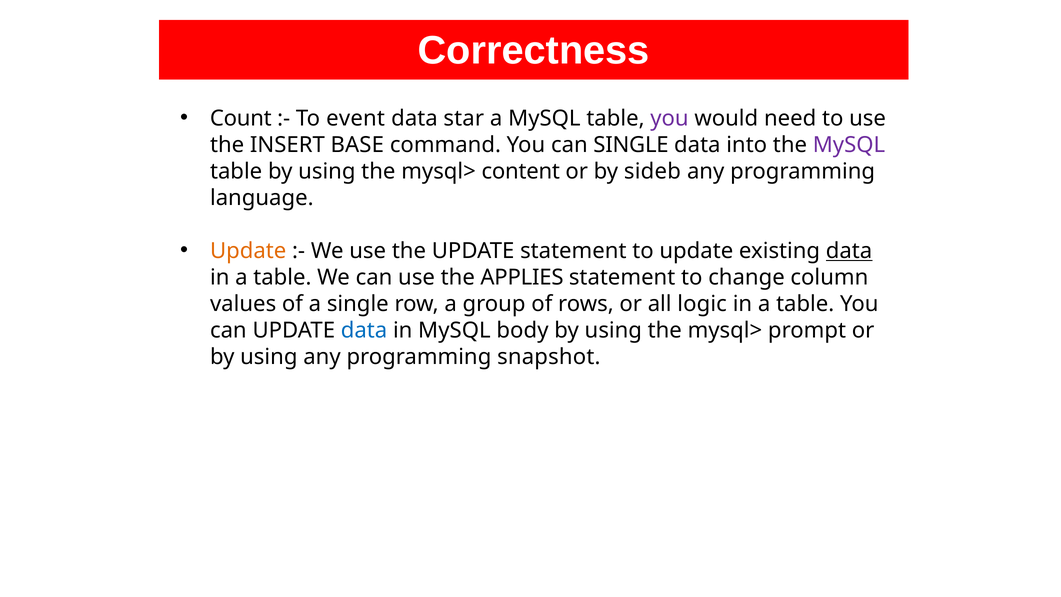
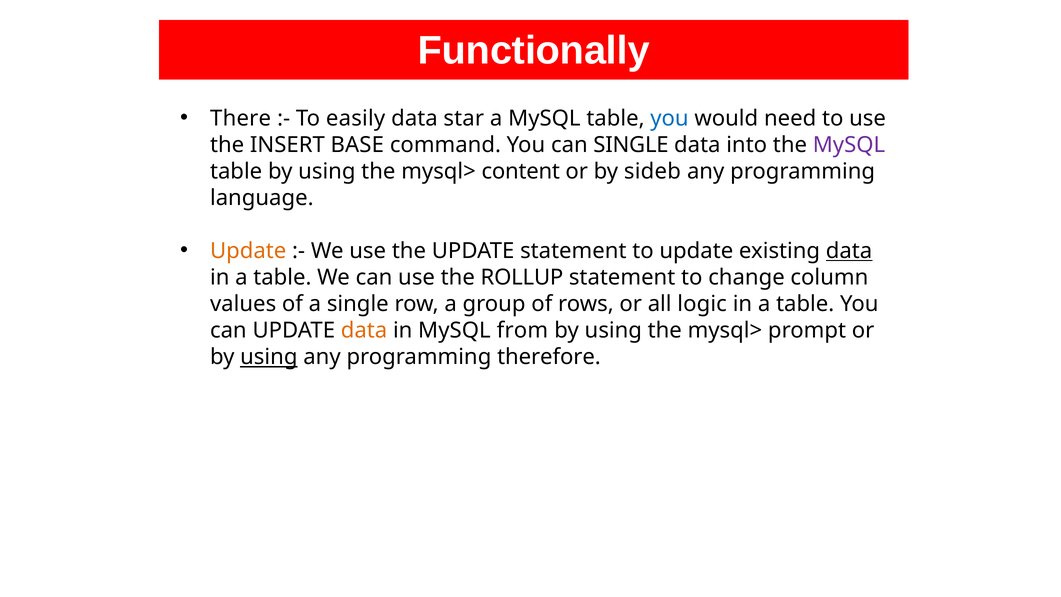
Correctness: Correctness -> Functionally
Count: Count -> There
event: event -> easily
you at (669, 118) colour: purple -> blue
APPLIES: APPLIES -> ROLLUP
data at (364, 330) colour: blue -> orange
body: body -> from
using at (269, 357) underline: none -> present
snapshot: snapshot -> therefore
